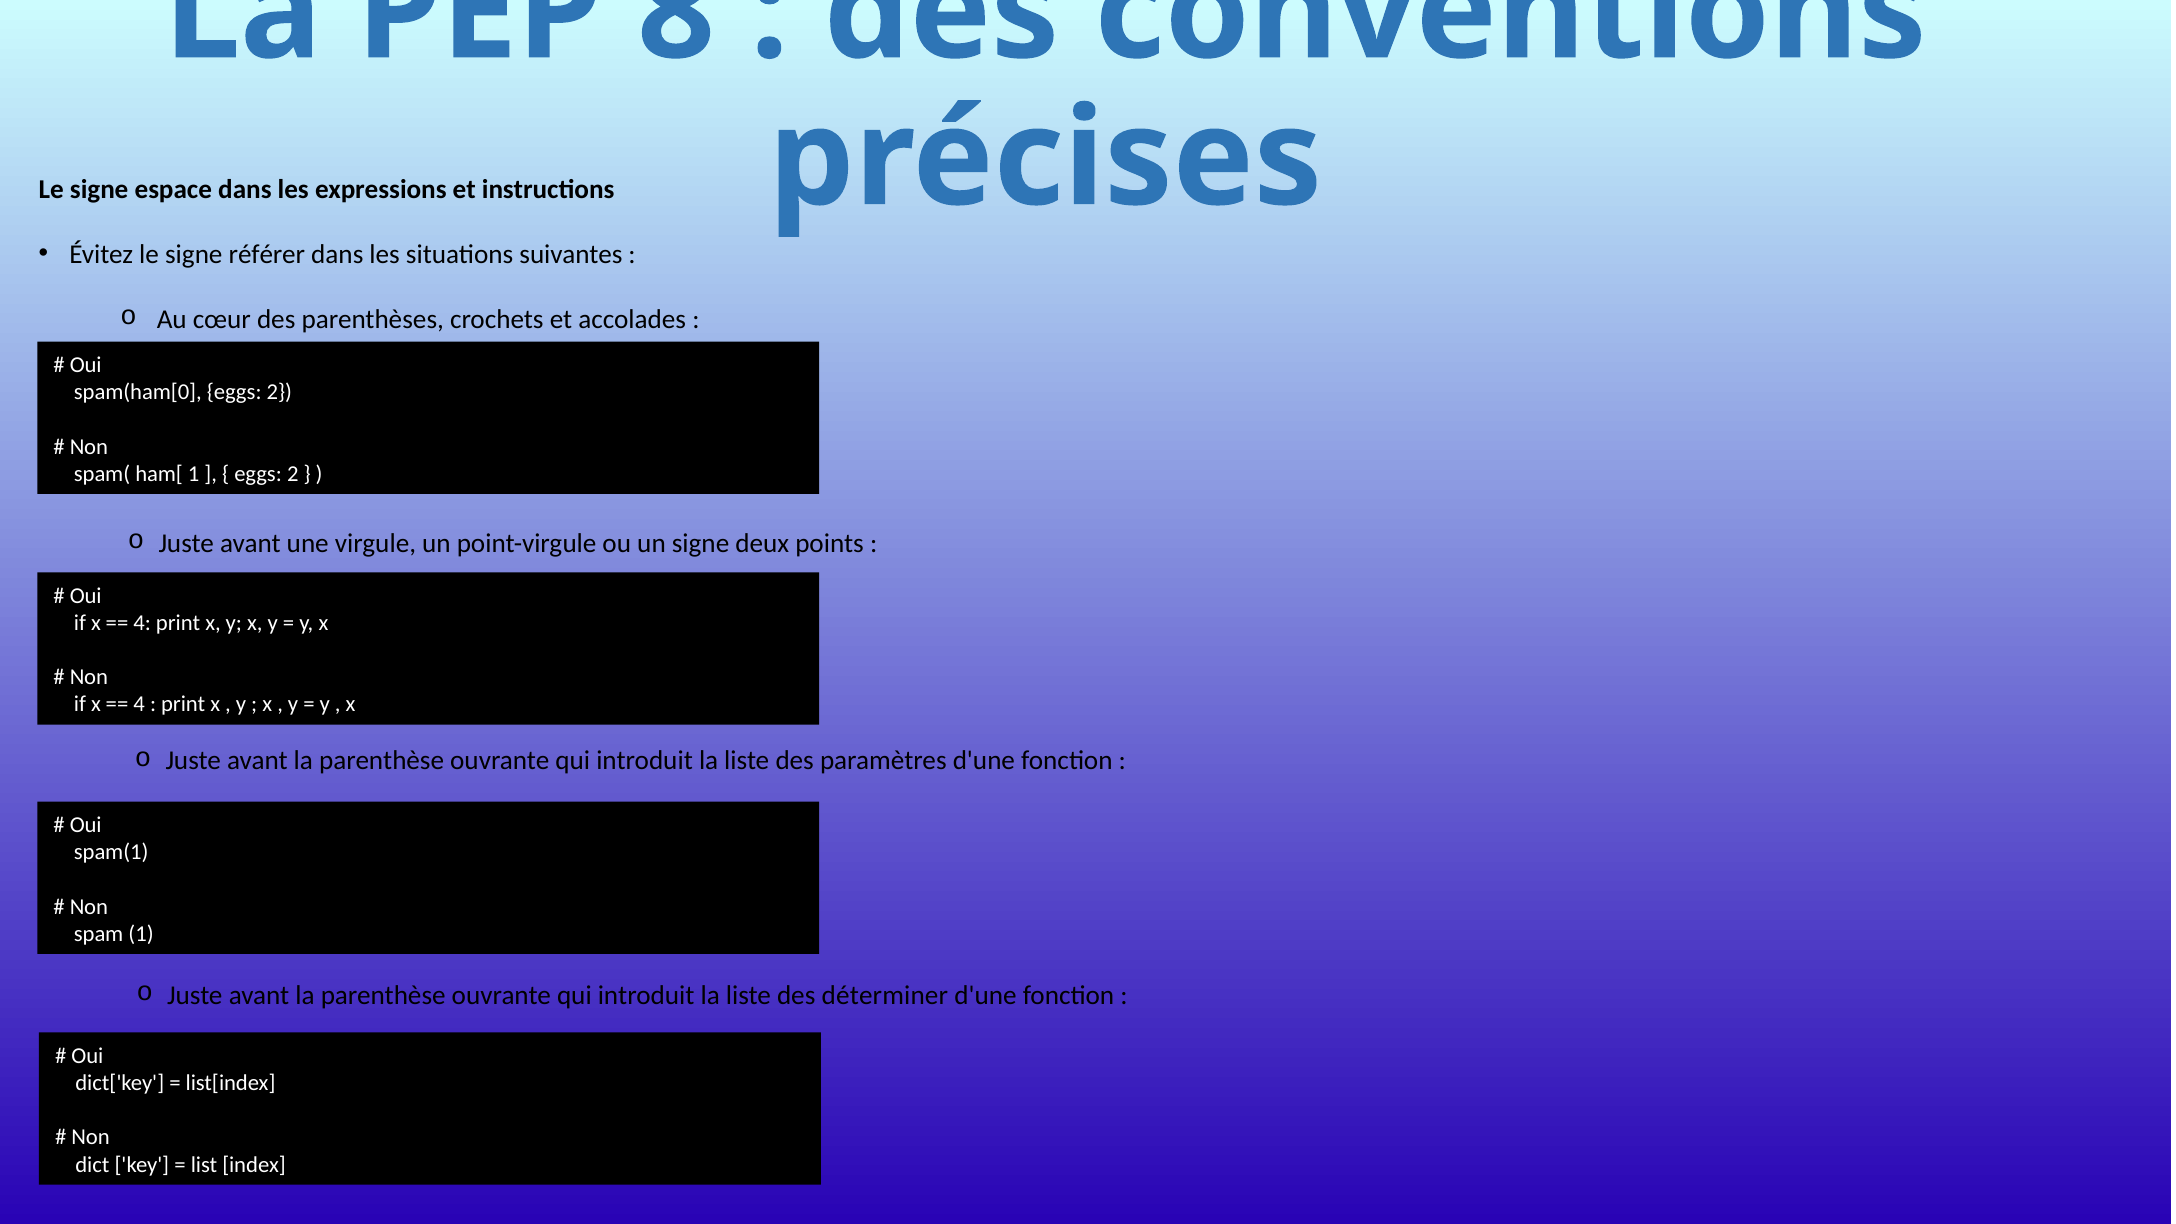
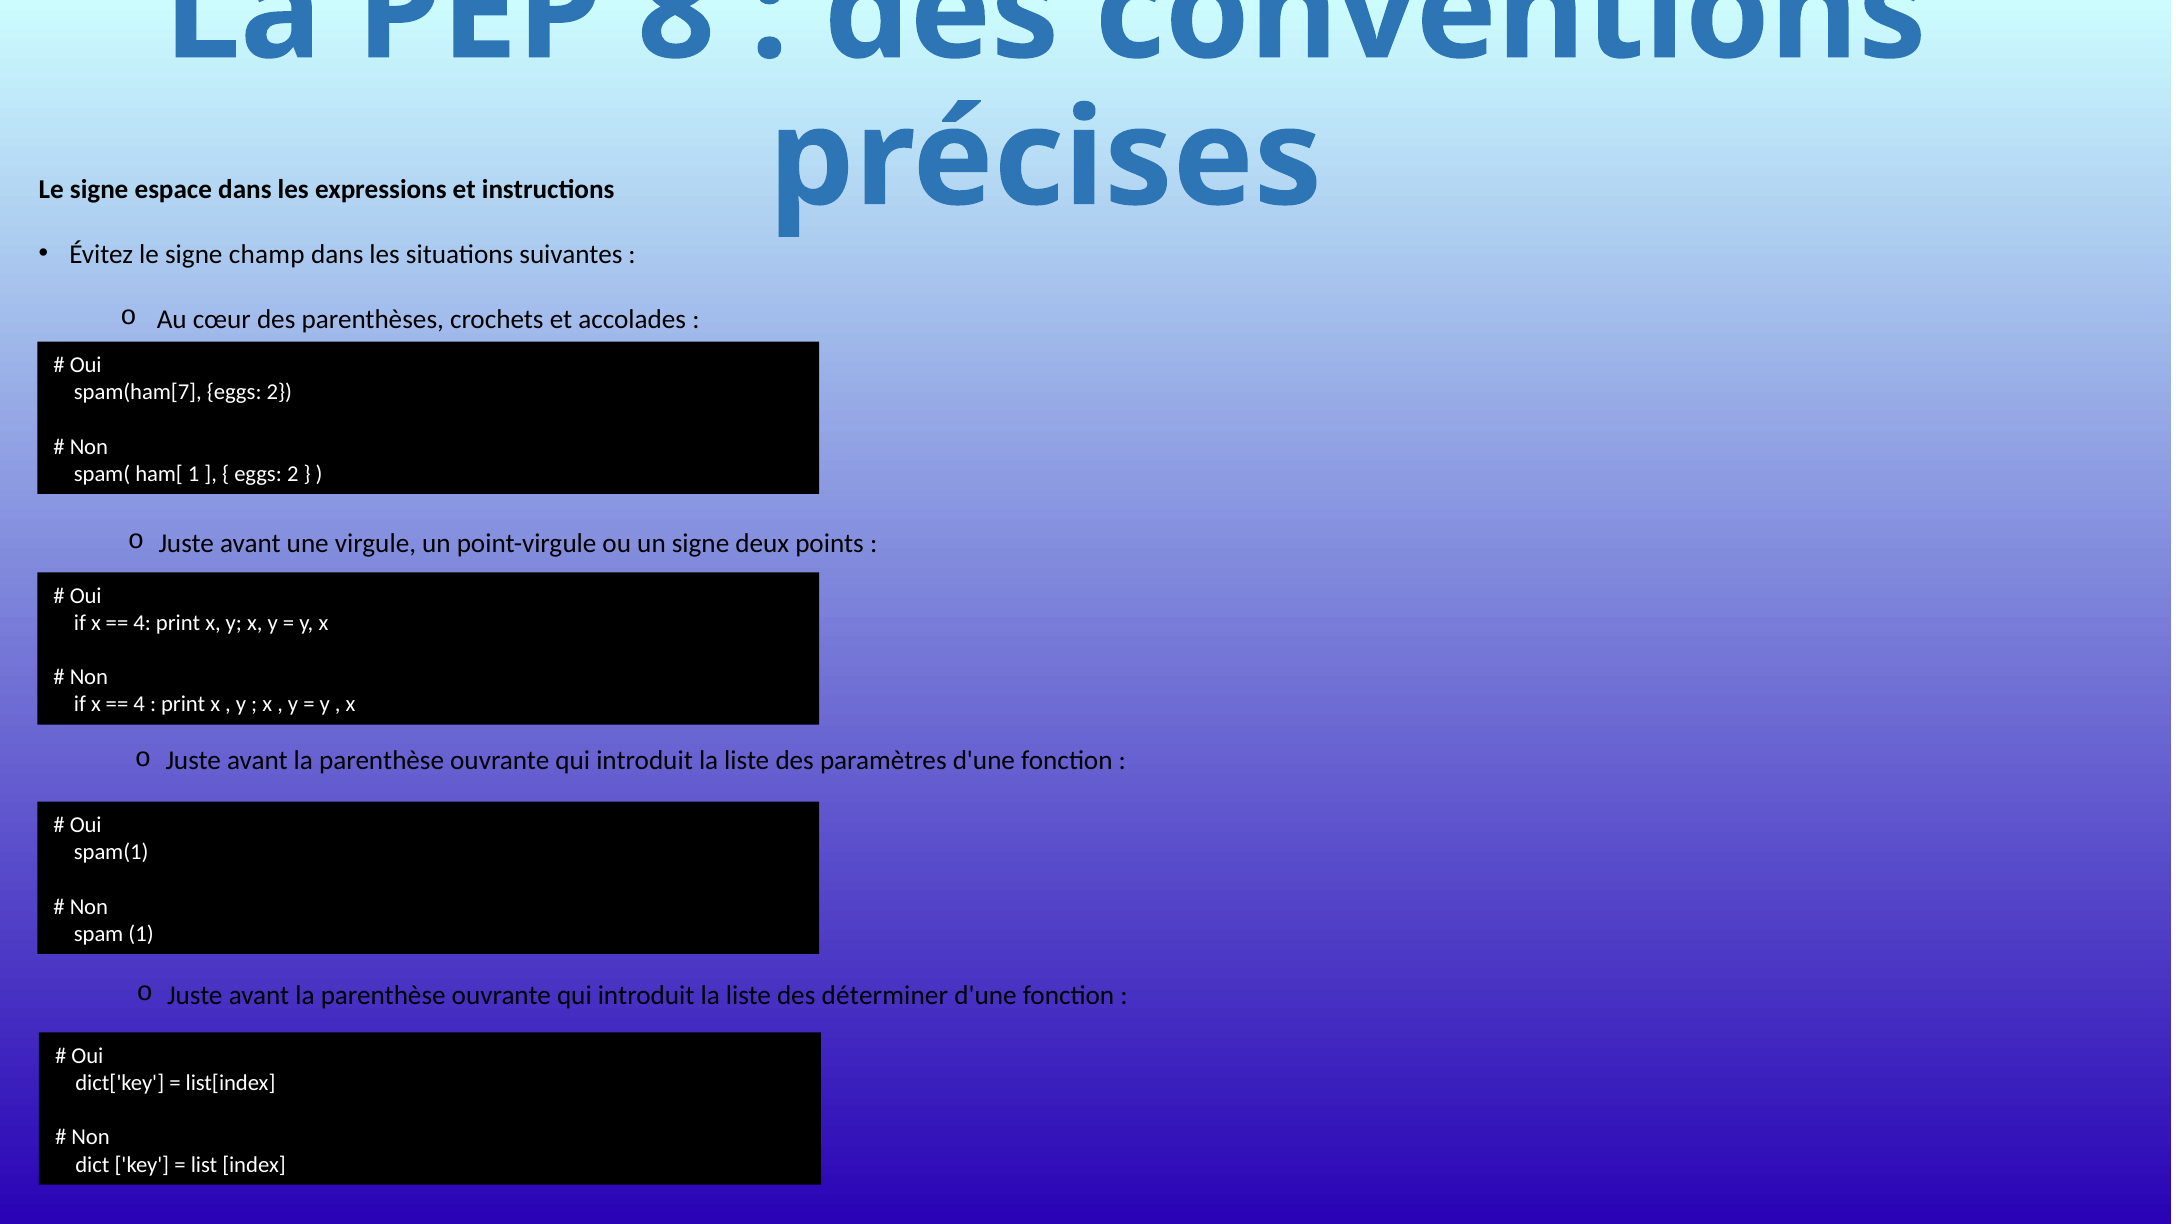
référer: référer -> champ
spam(ham[0: spam(ham[0 -> spam(ham[7
